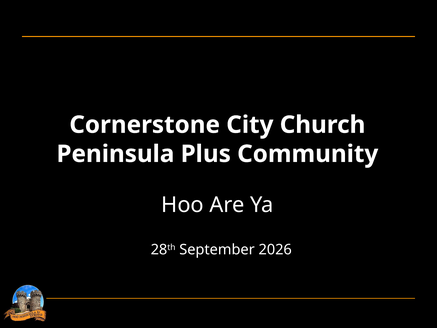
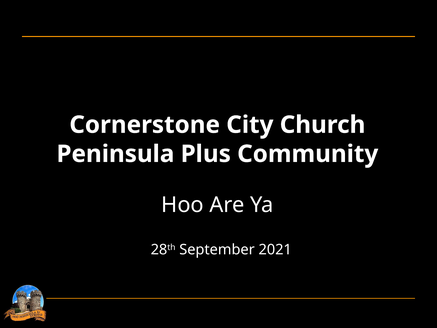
2026: 2026 -> 2021
